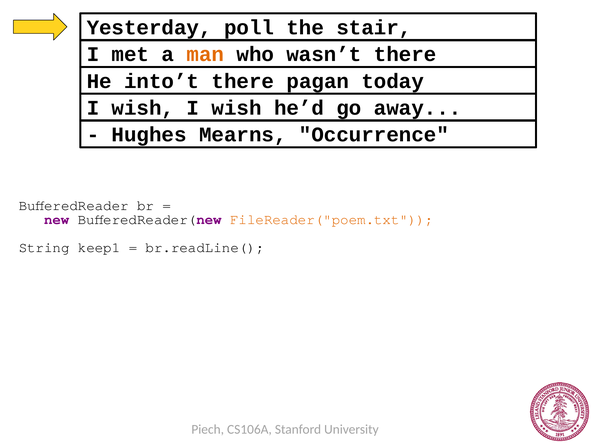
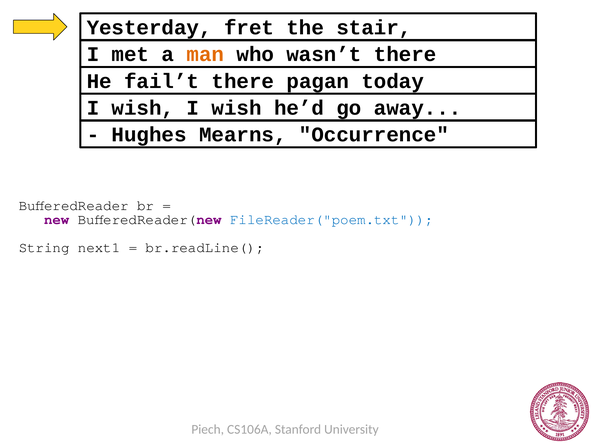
poll: poll -> fret
into’t: into’t -> fail’t
FileReader("poem.txt colour: orange -> blue
keep1: keep1 -> next1
